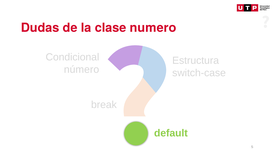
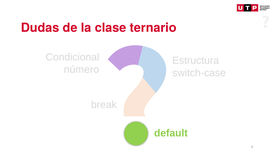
numero: numero -> ternario
